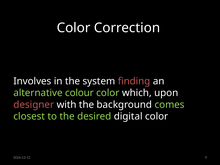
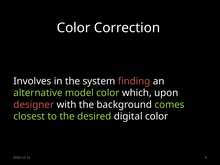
colour: colour -> model
